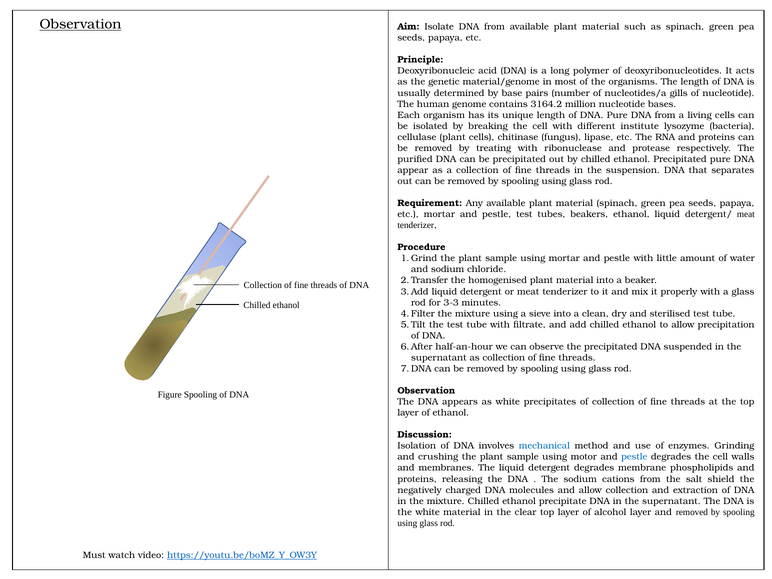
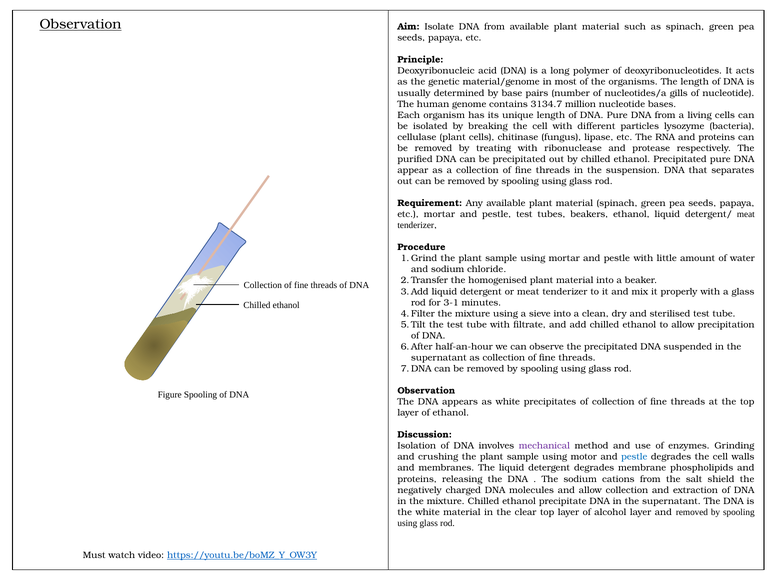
3164.2: 3164.2 -> 3134.7
institute: institute -> particles
3-3: 3-3 -> 3-1
mechanical colour: blue -> purple
